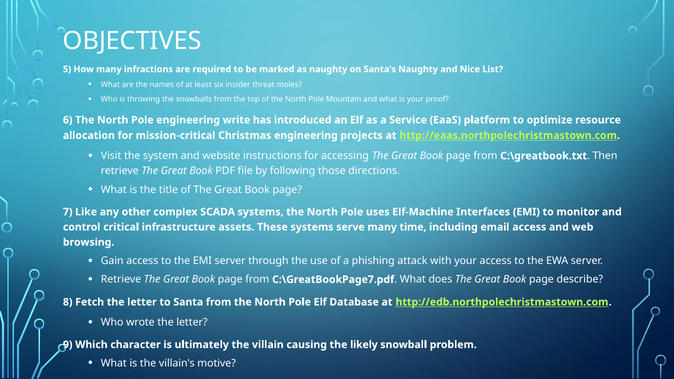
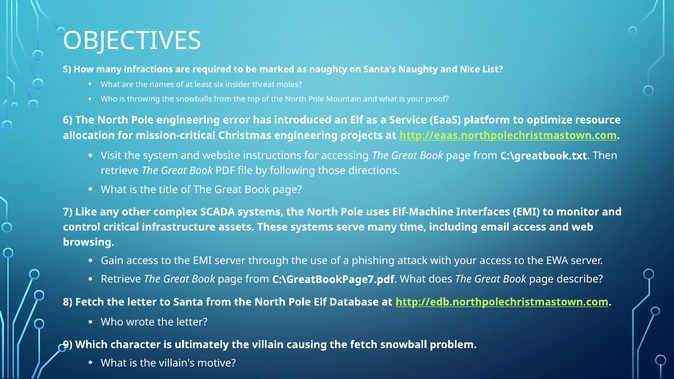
write: write -> error
the likely: likely -> fetch
